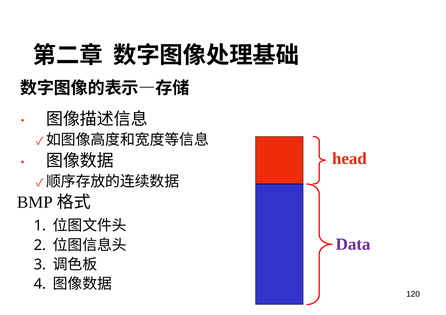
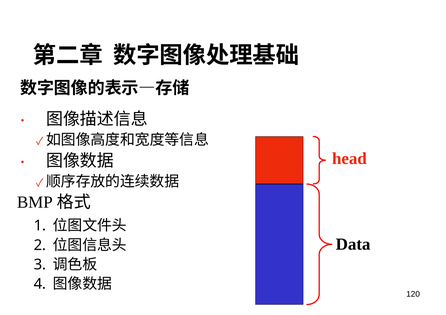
Data colour: purple -> black
